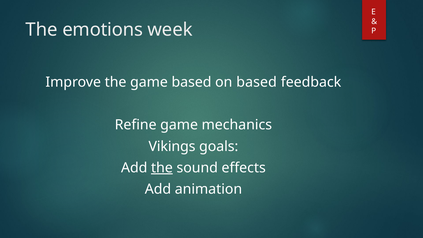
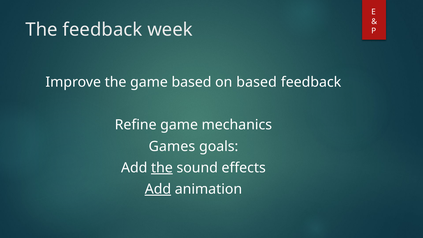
The emotions: emotions -> feedback
Vikings: Vikings -> Games
Add at (158, 189) underline: none -> present
